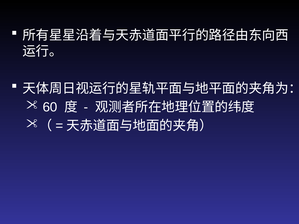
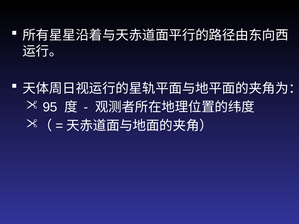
60: 60 -> 95
